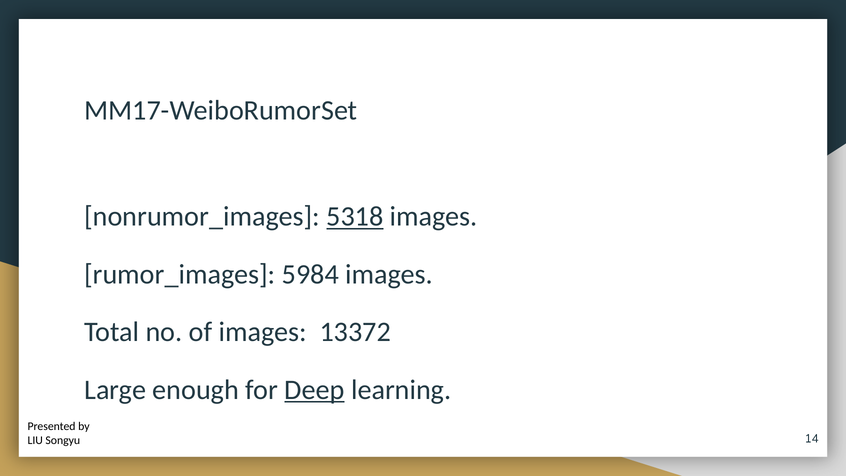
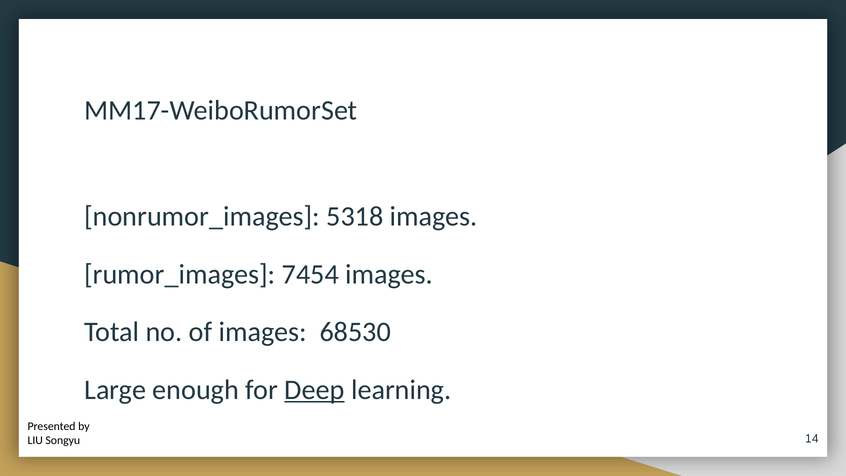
5318 underline: present -> none
5984: 5984 -> 7454
13372: 13372 -> 68530
